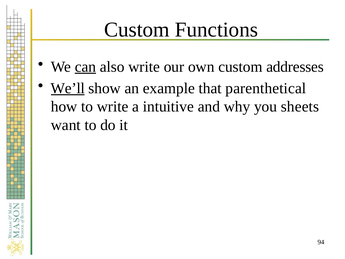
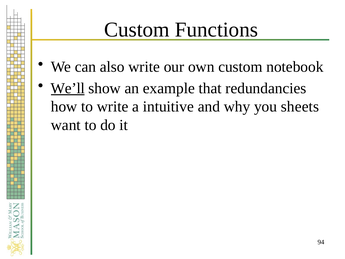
can underline: present -> none
addresses: addresses -> notebook
parenthetical: parenthetical -> redundancies
